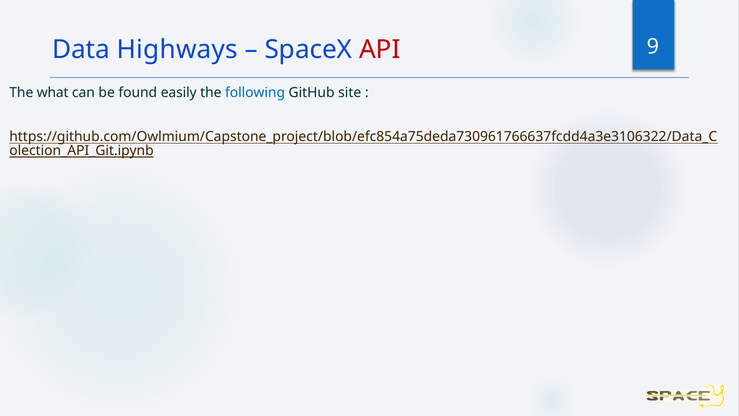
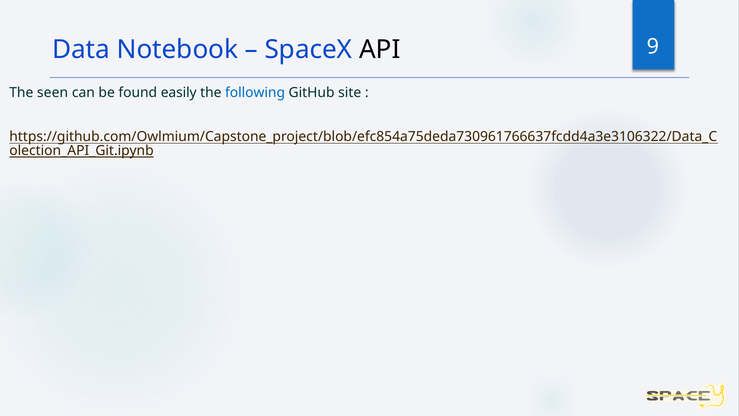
Highways: Highways -> Notebook
API colour: red -> black
what: what -> seen
